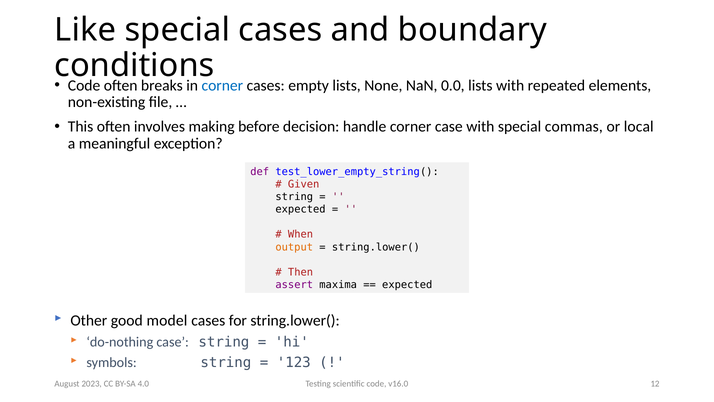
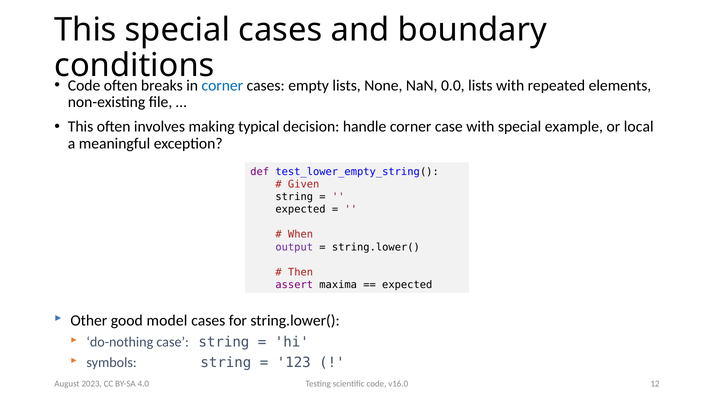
Like at (85, 30): Like -> This
before: before -> typical
commas: commas -> example
output colour: orange -> purple
